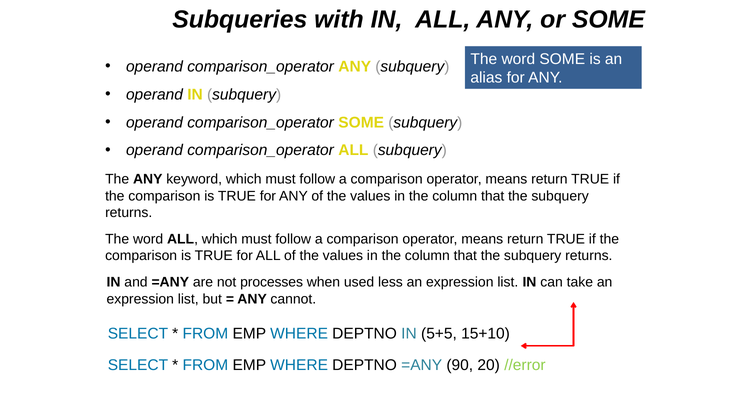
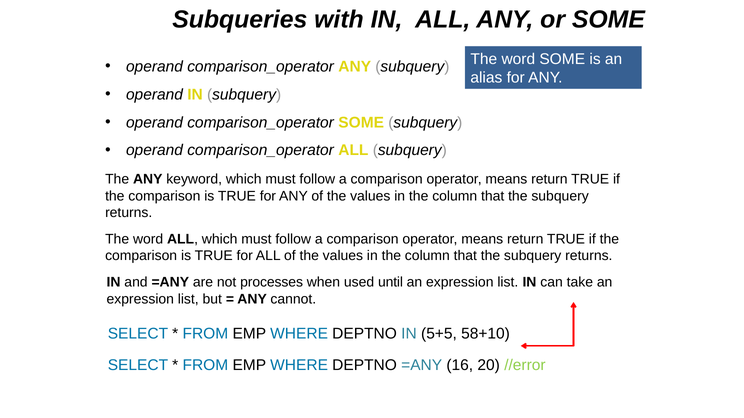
less: less -> until
15+10: 15+10 -> 58+10
90: 90 -> 16
